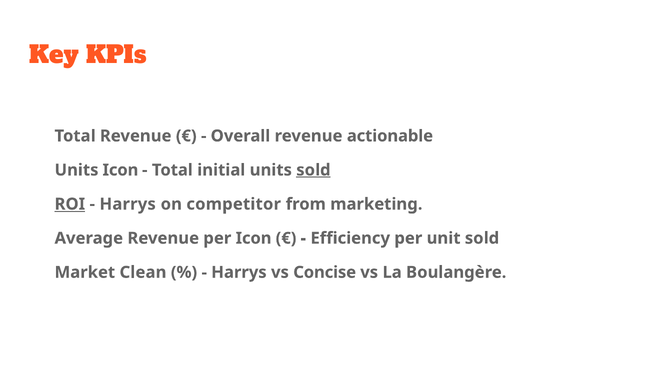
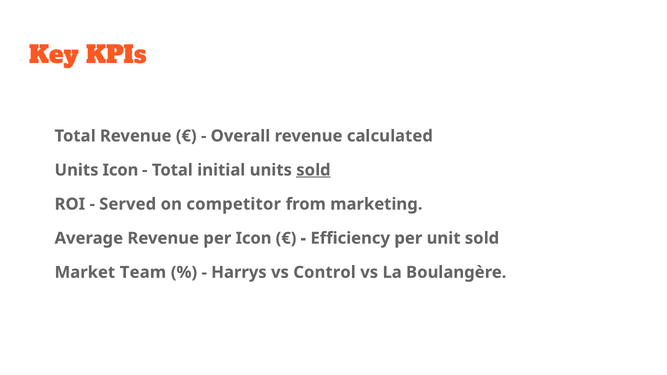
actionable: actionable -> calculated
ROI underline: present -> none
Harrys at (128, 204): Harrys -> Served
Clean: Clean -> Team
Concise: Concise -> Control
